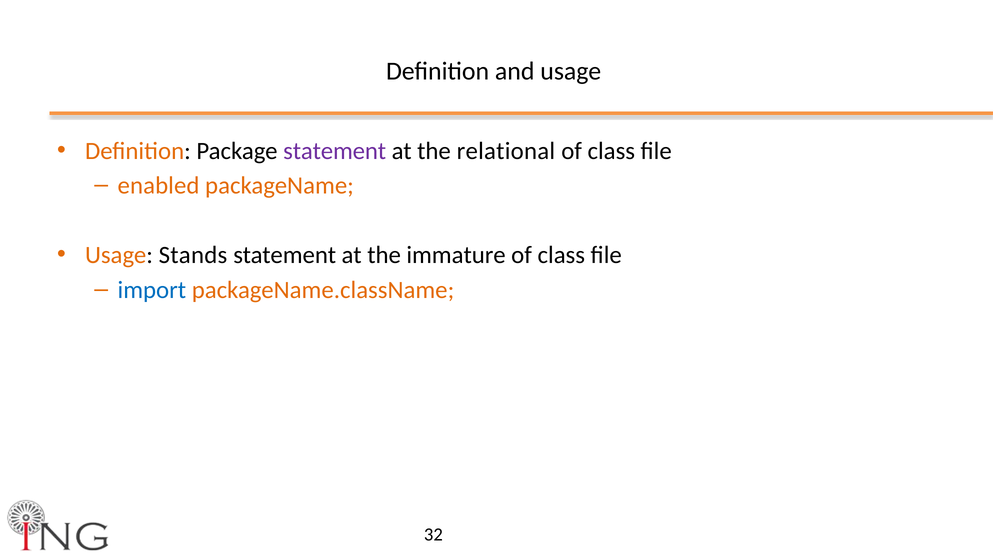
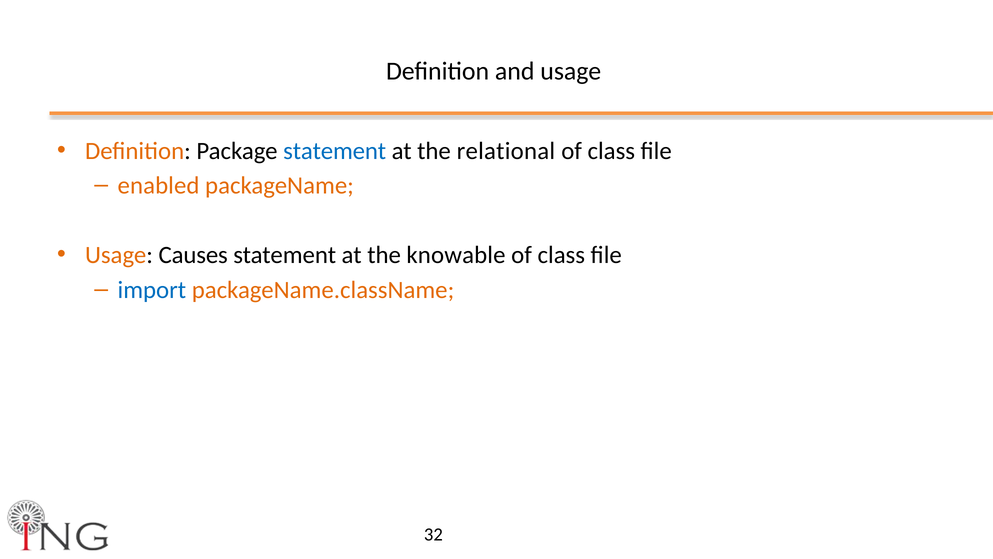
statement at (335, 151) colour: purple -> blue
Stands: Stands -> Causes
immature: immature -> knowable
